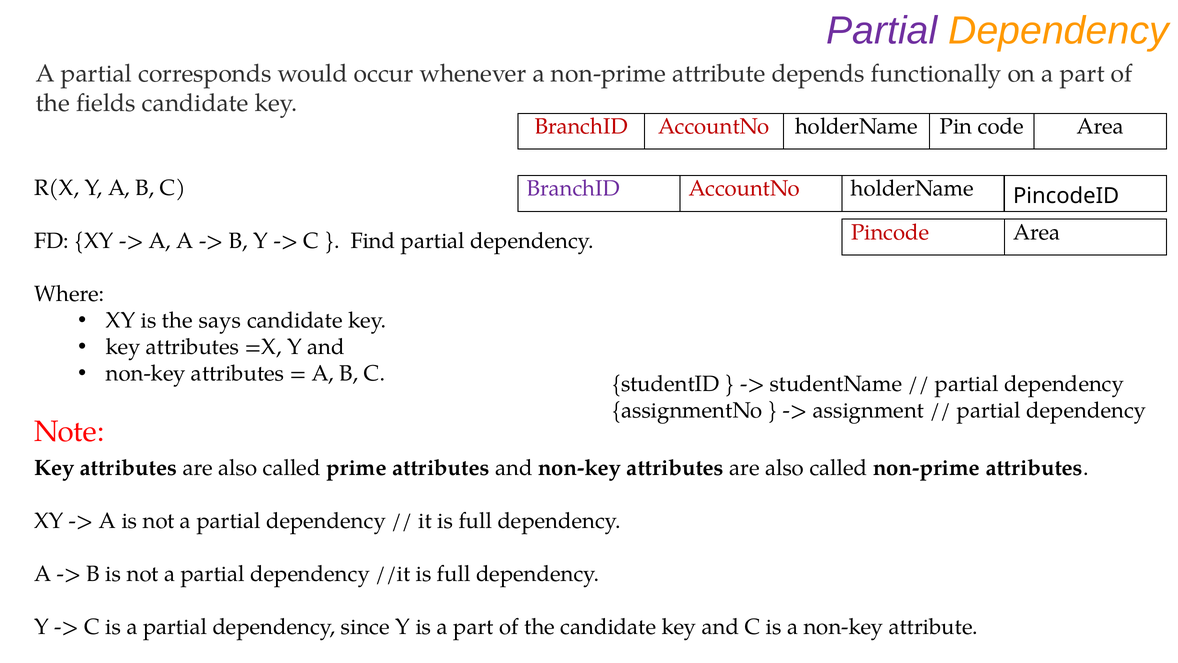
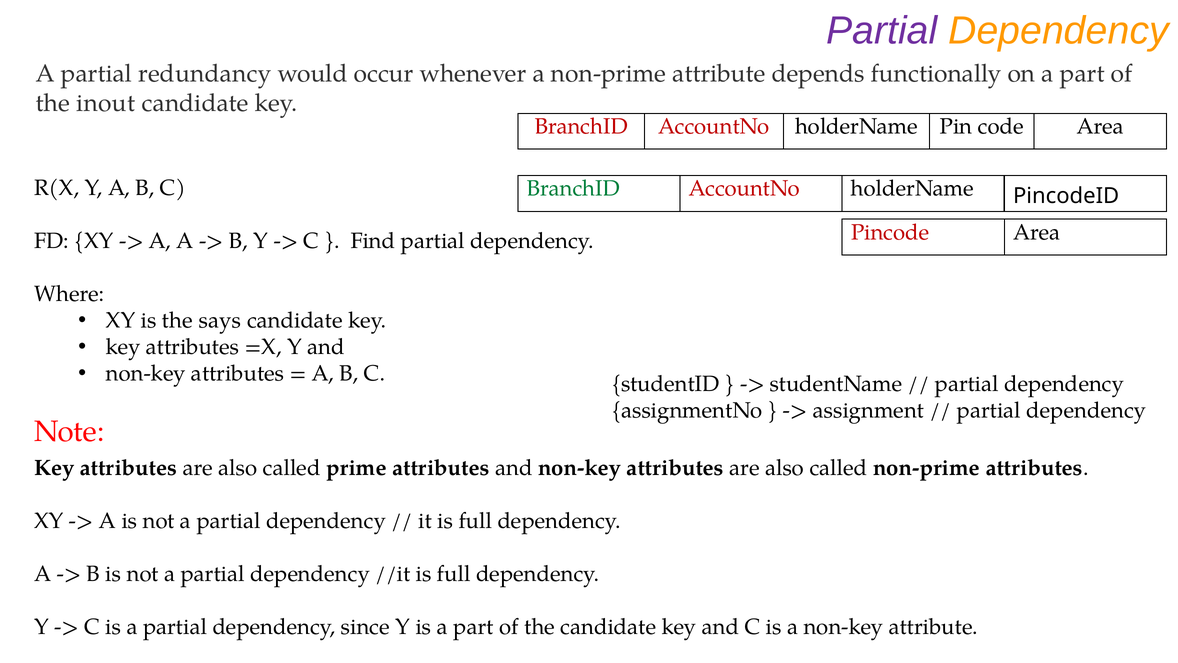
corresponds: corresponds -> redundancy
fields: fields -> inout
BranchID at (573, 189) colour: purple -> green
